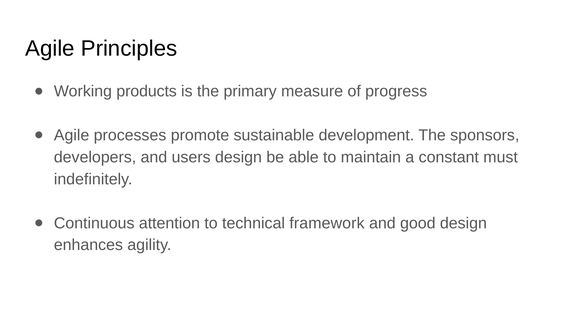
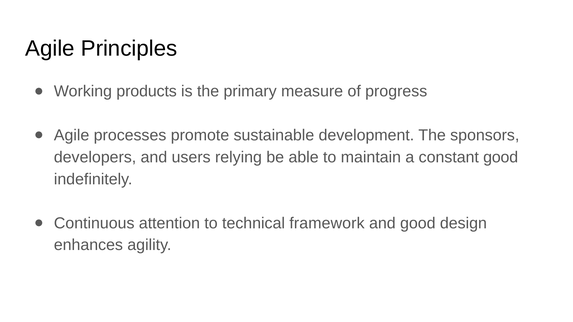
users design: design -> relying
constant must: must -> good
